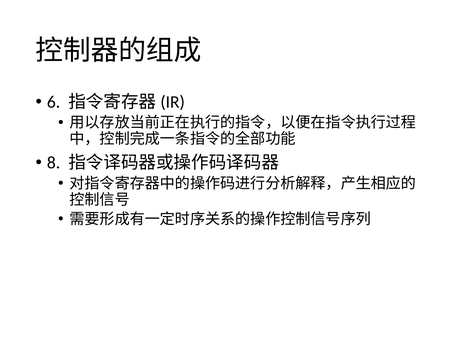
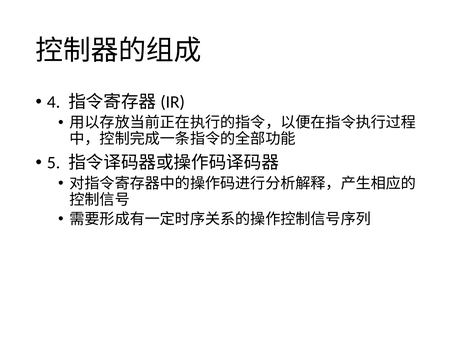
6: 6 -> 4
8: 8 -> 5
